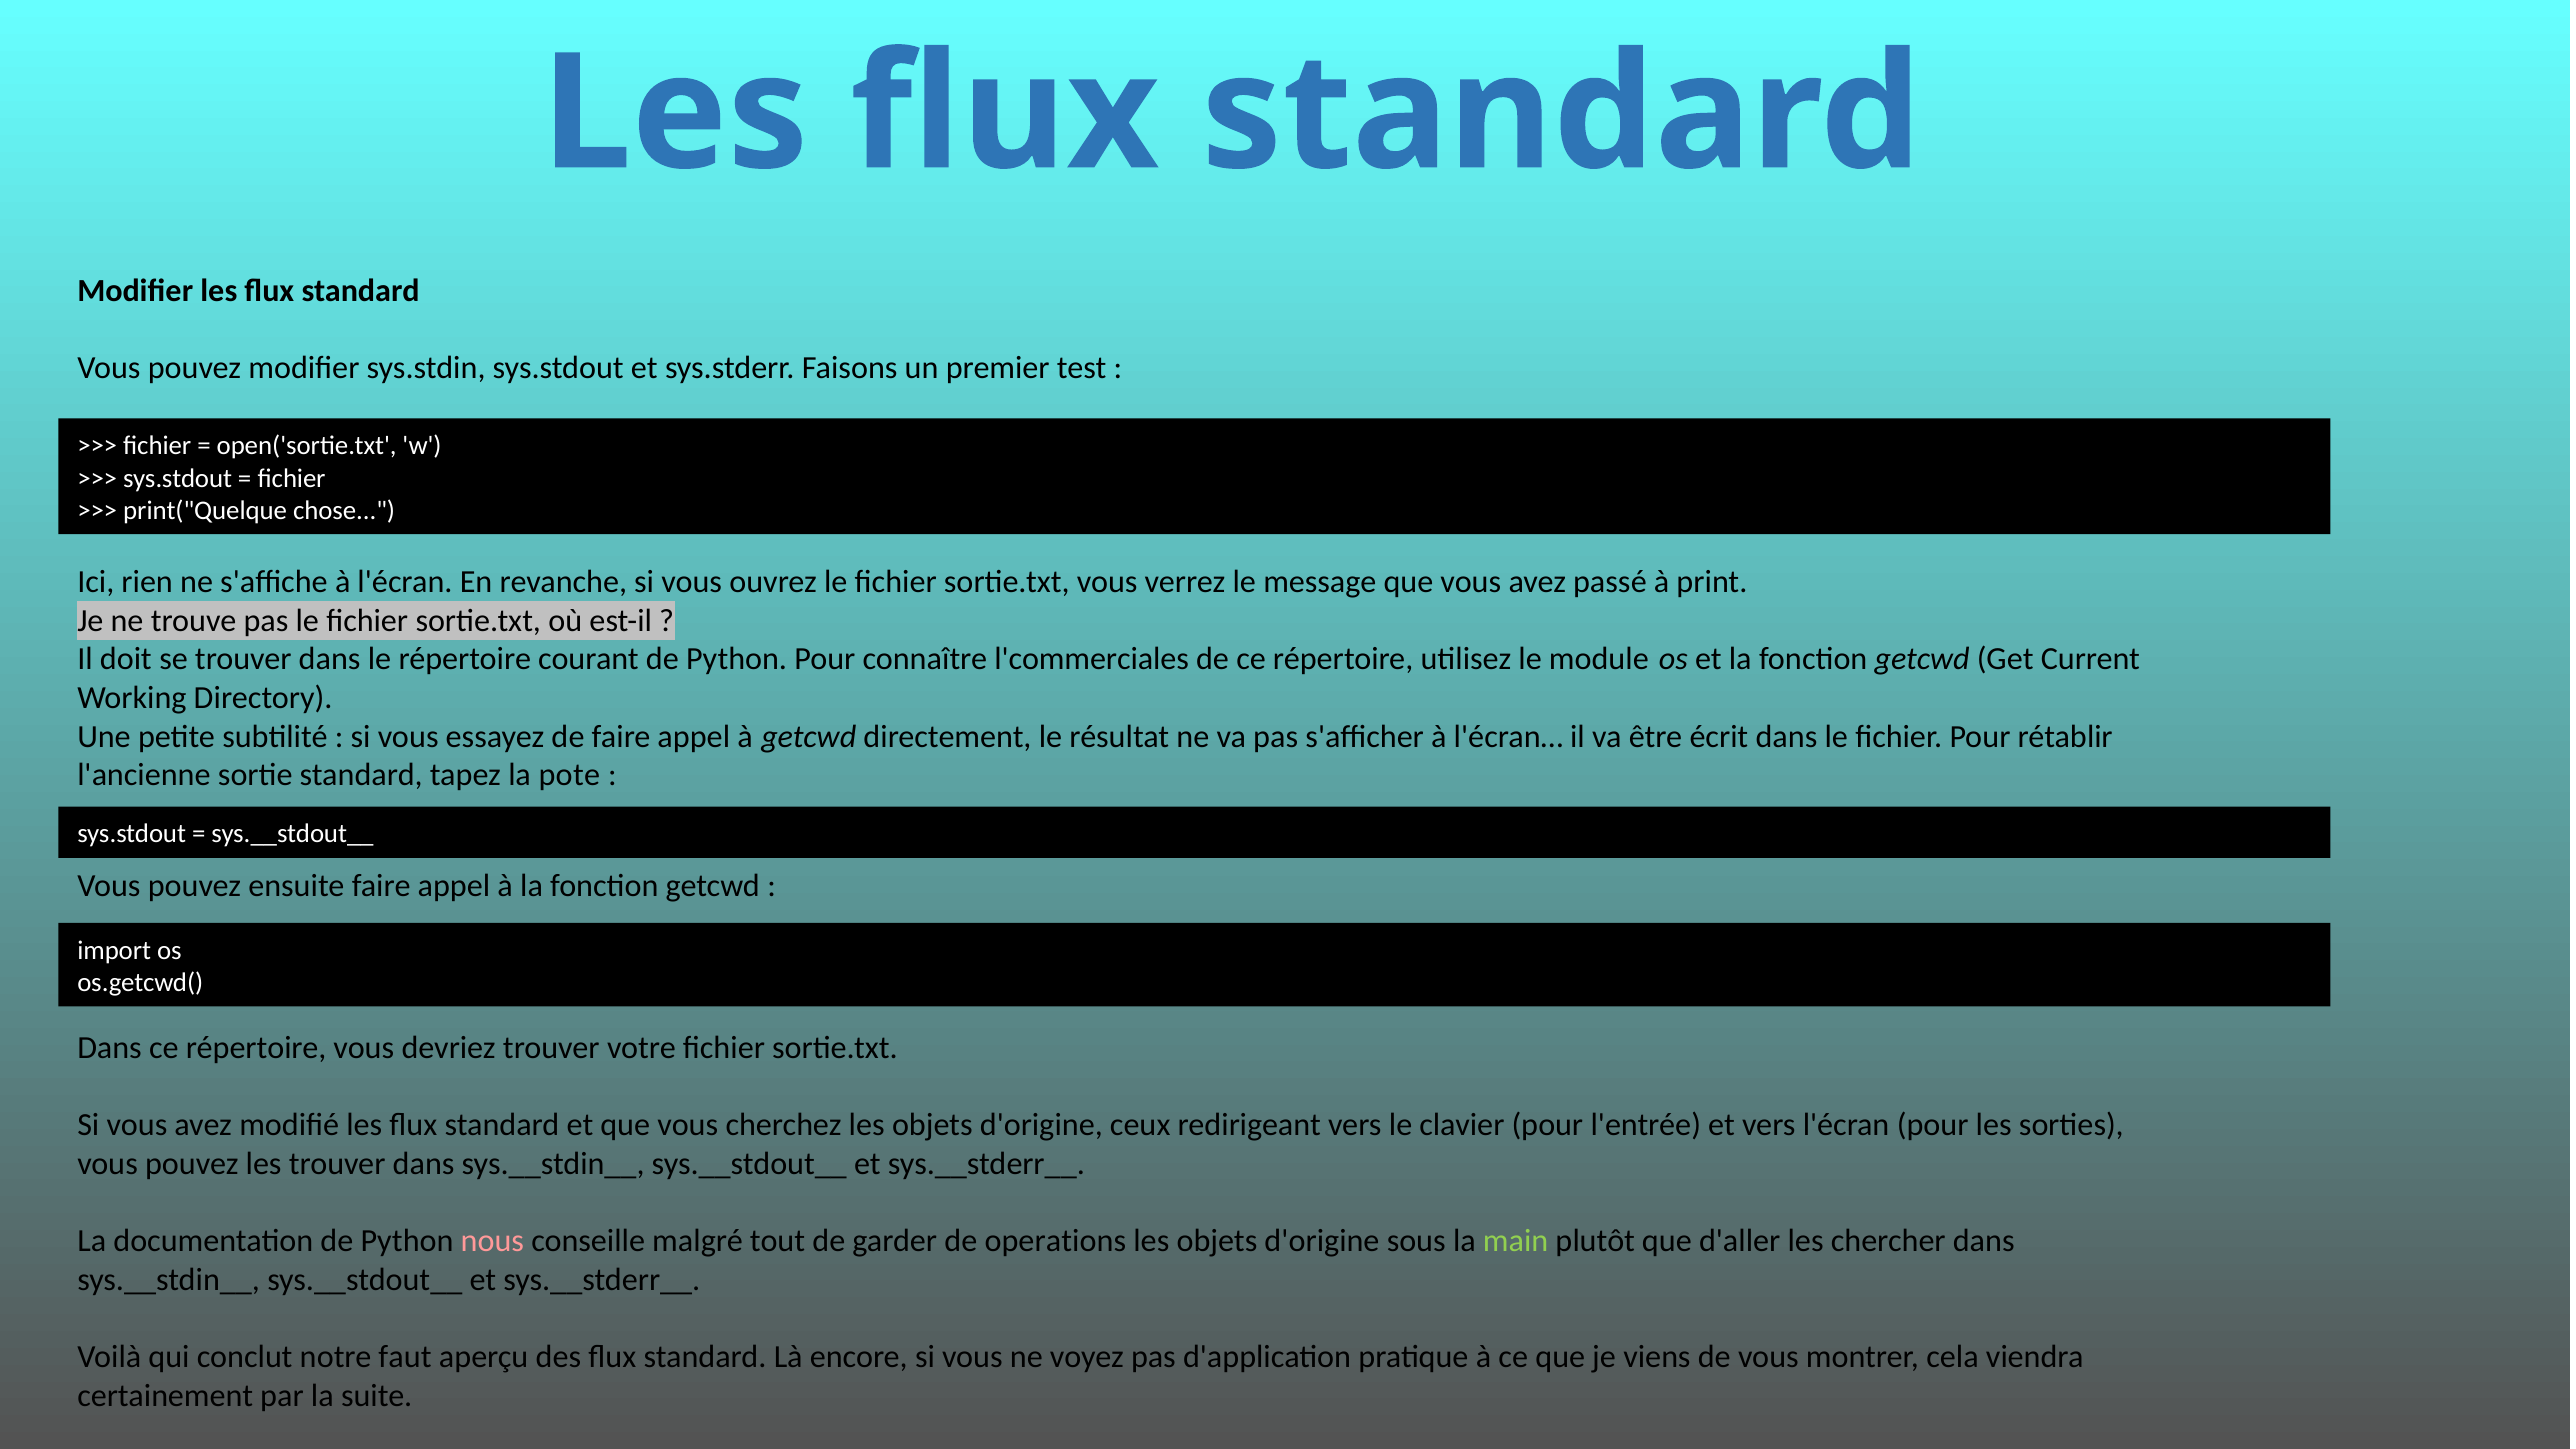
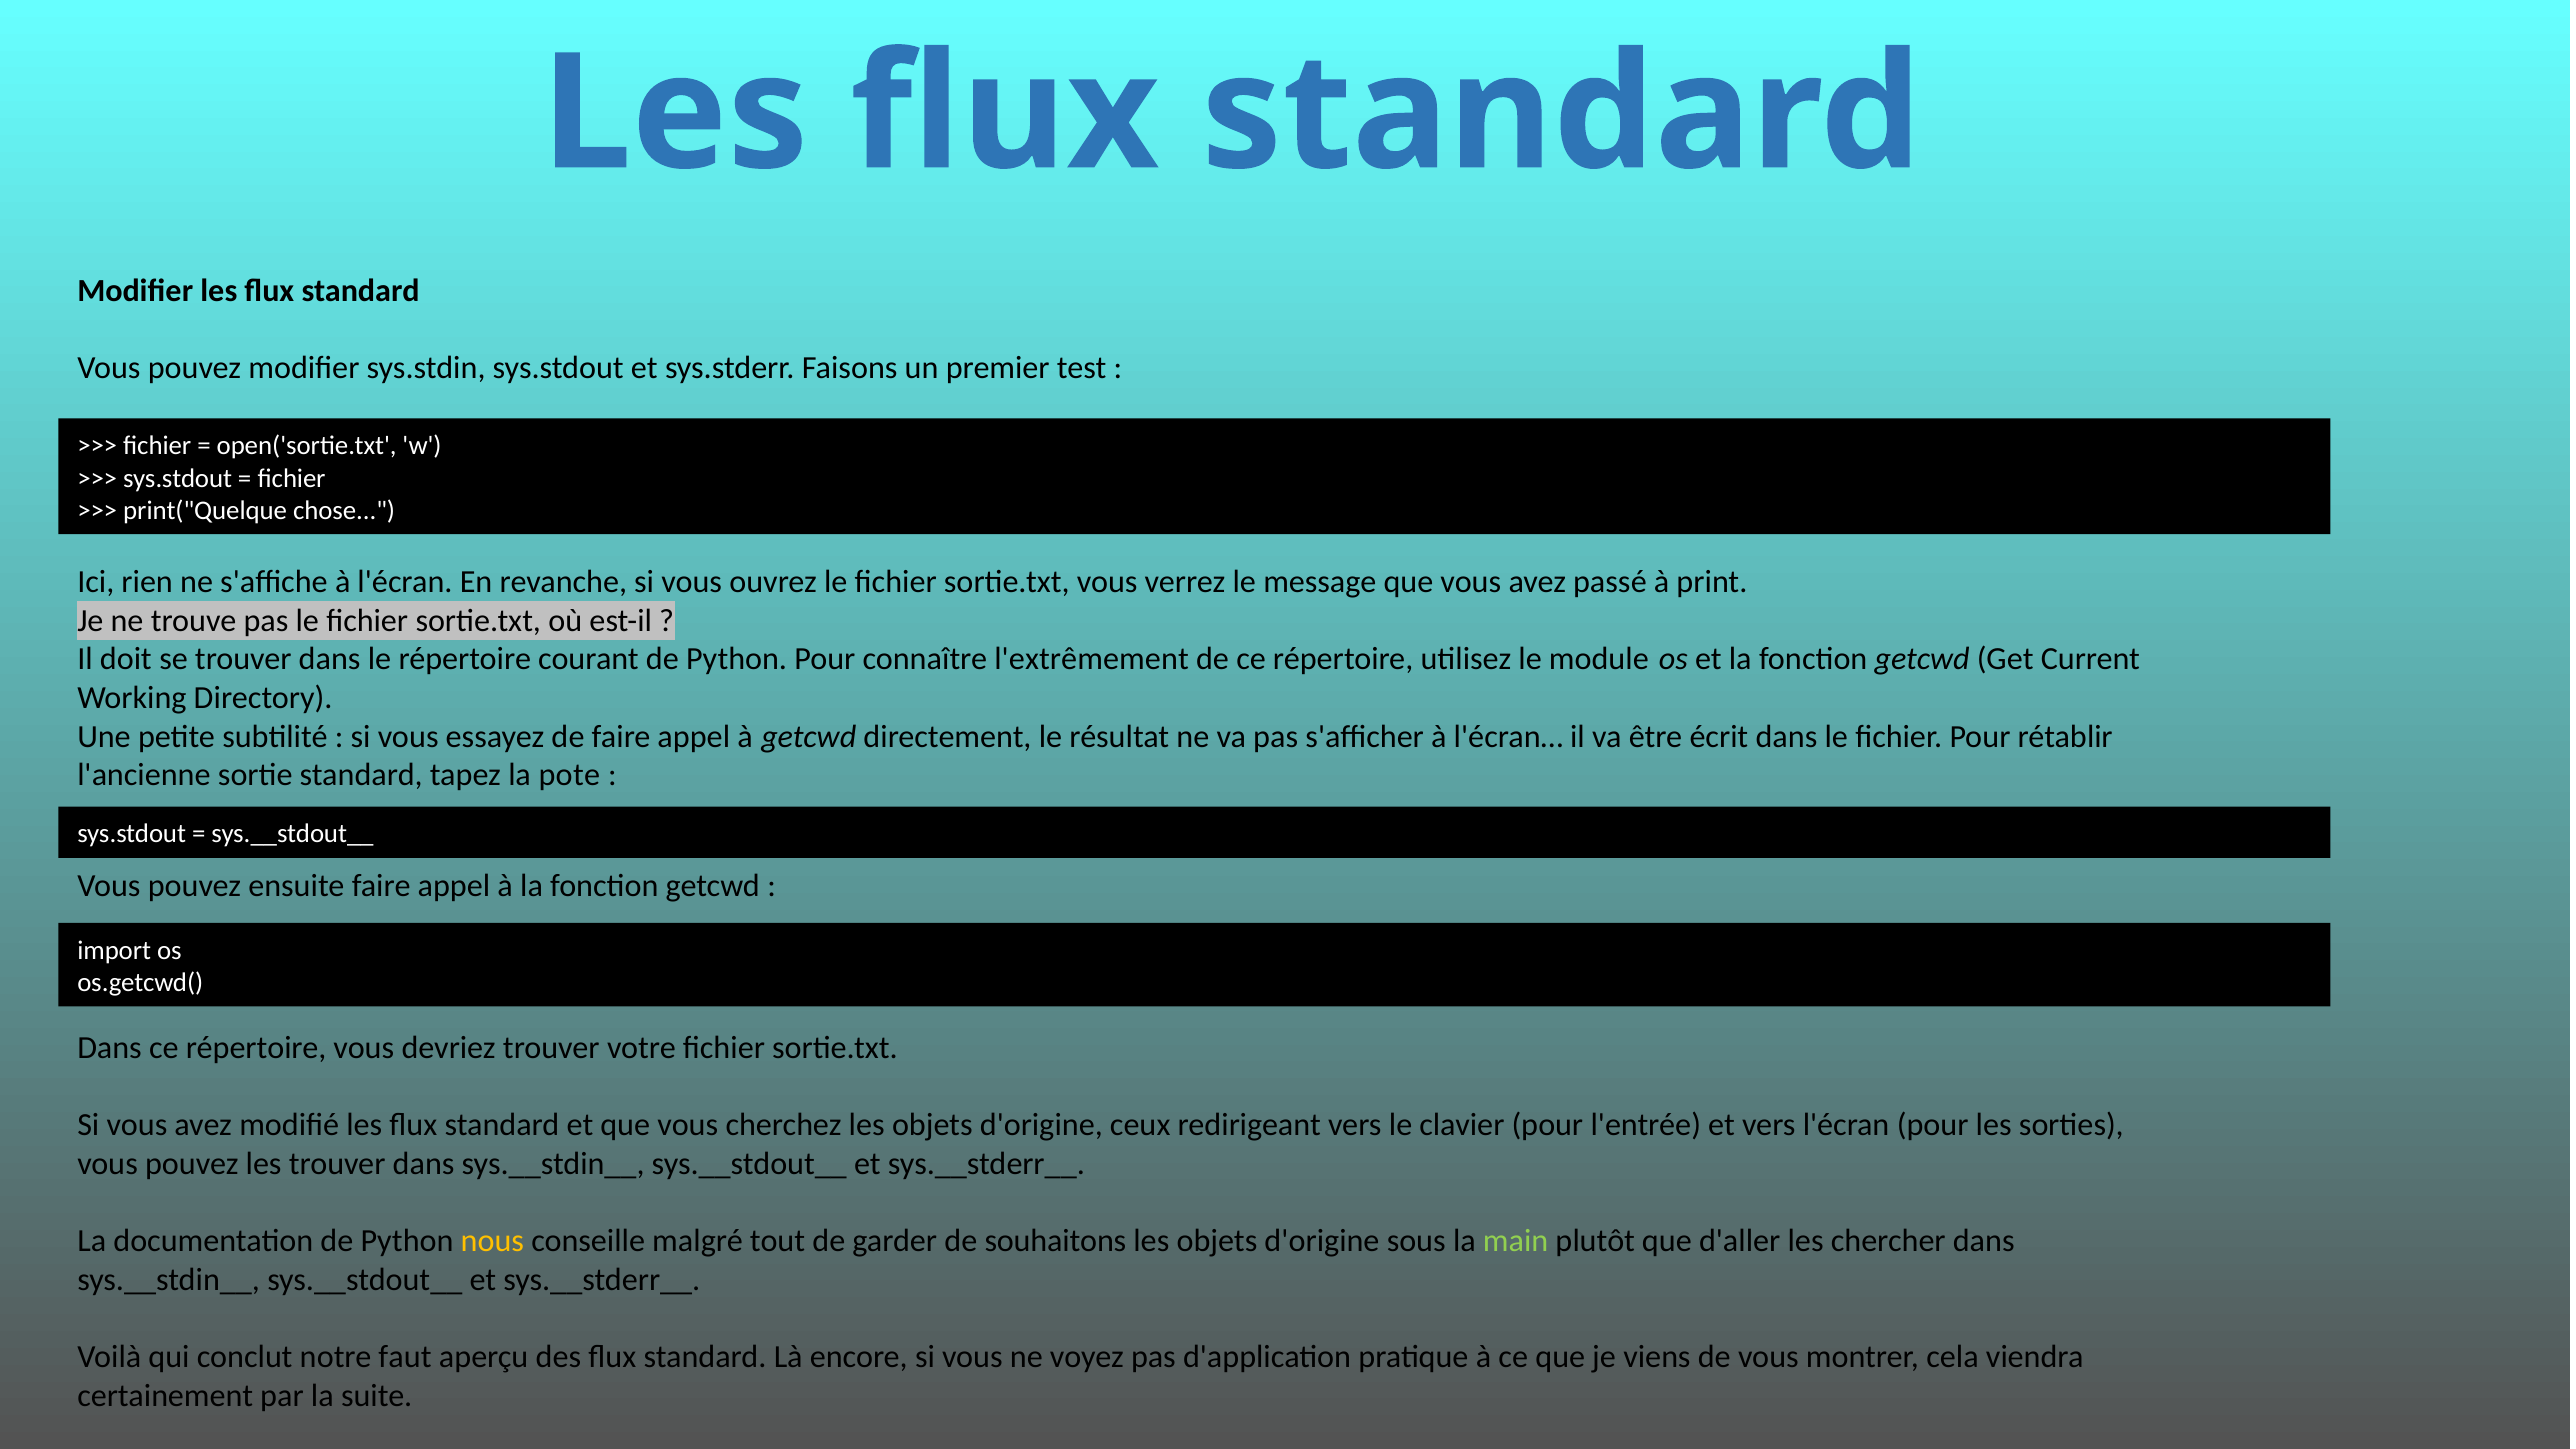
l'commerciales: l'commerciales -> l'extrêmement
nous colour: pink -> yellow
operations: operations -> souhaitons
